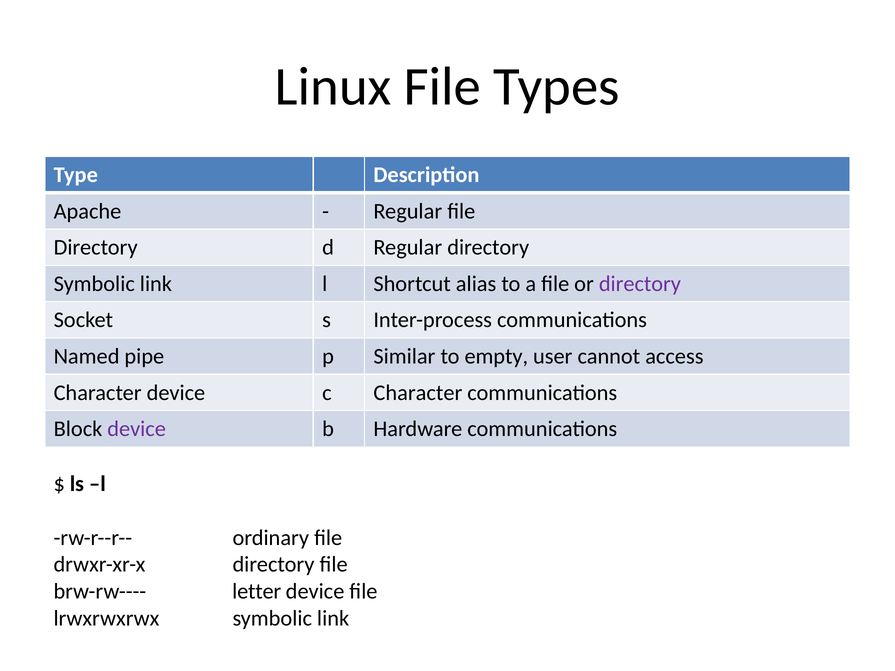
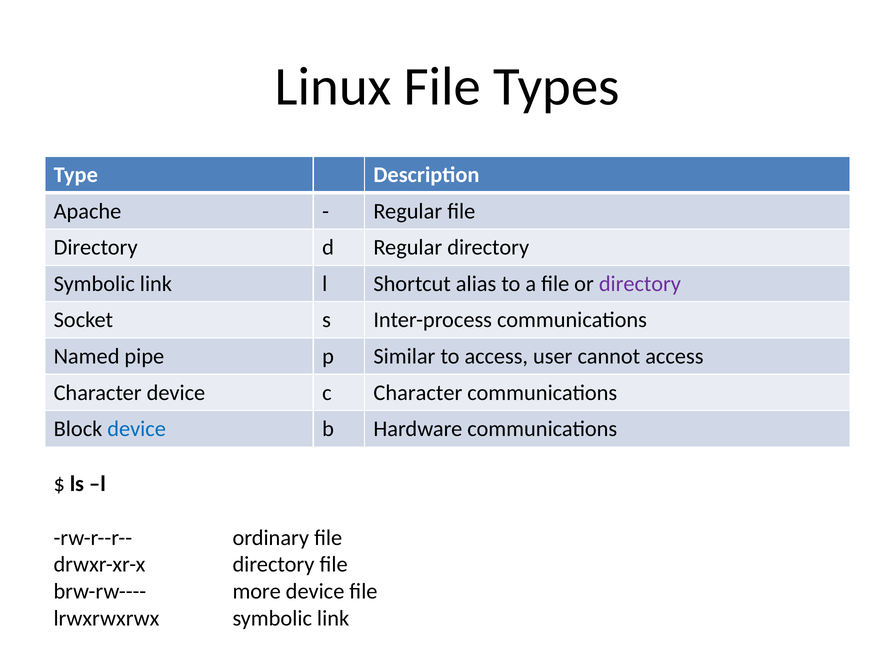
to empty: empty -> access
device at (137, 429) colour: purple -> blue
letter: letter -> more
